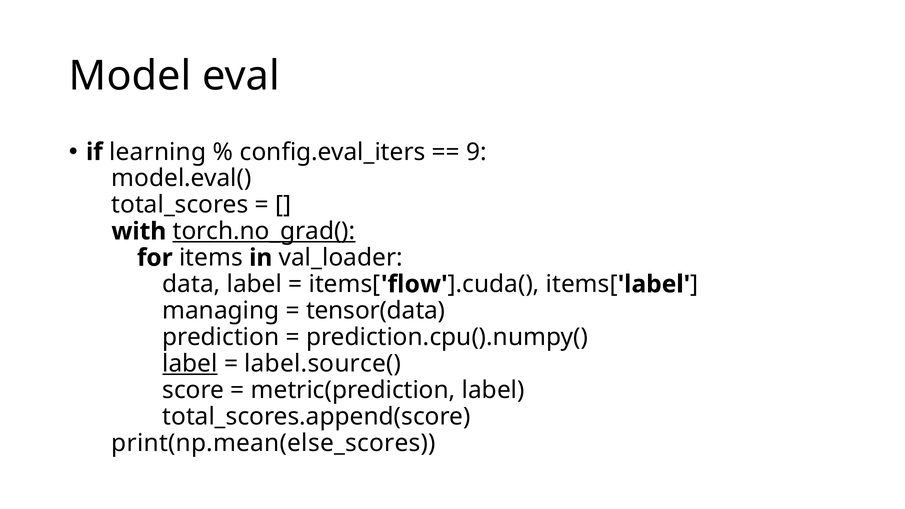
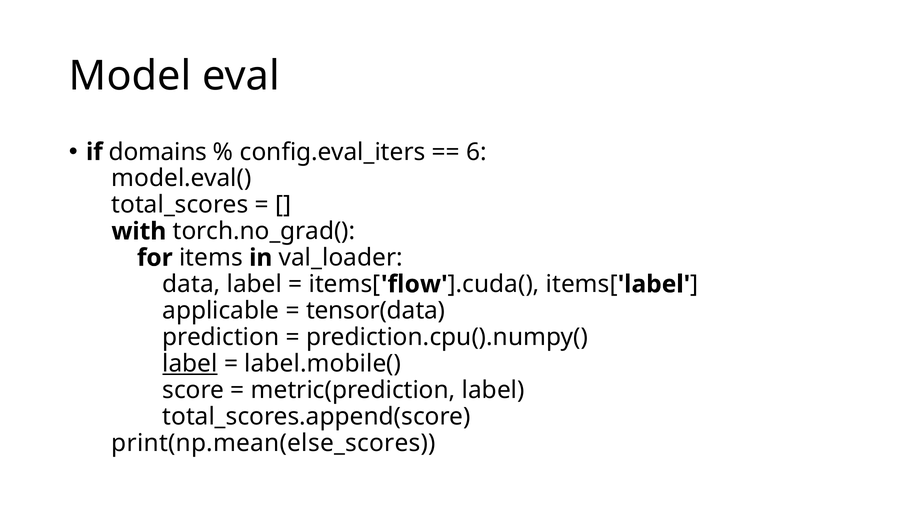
learning: learning -> domains
9: 9 -> 6
torch.no_grad( underline: present -> none
managing: managing -> applicable
label.source(: label.source( -> label.mobile(
